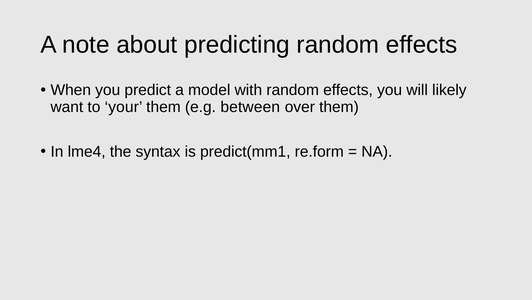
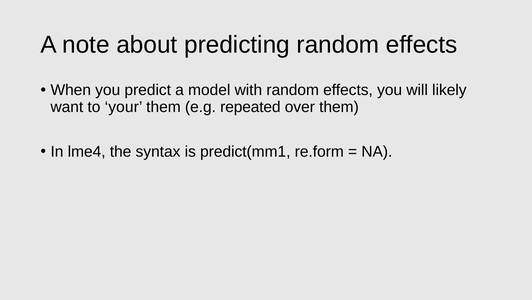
between: between -> repeated
